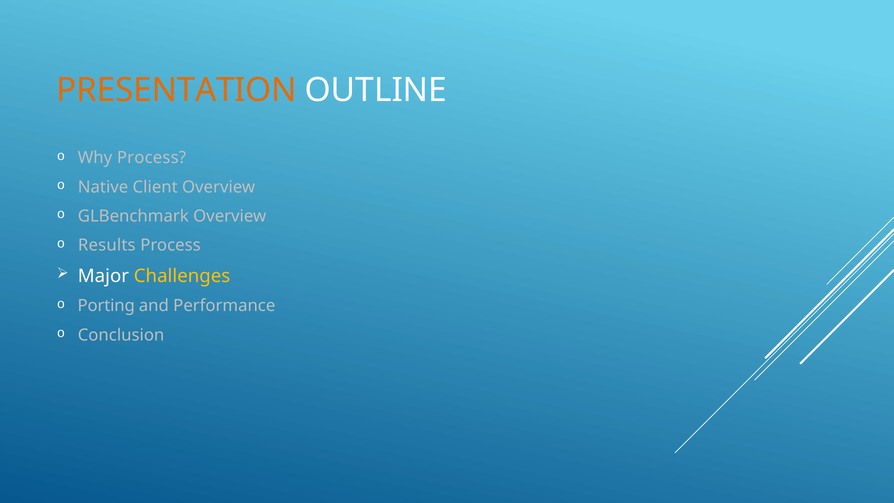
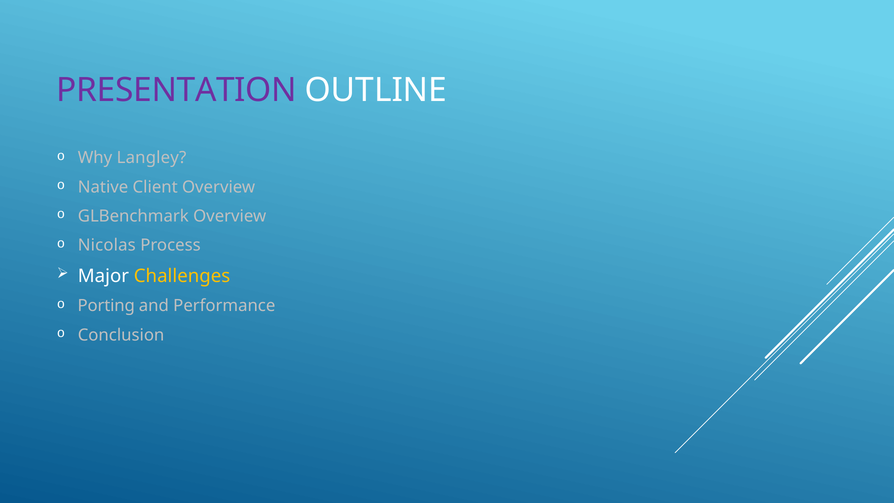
PRESENTATION colour: orange -> purple
Why Process: Process -> Langley
Results: Results -> Nicolas
